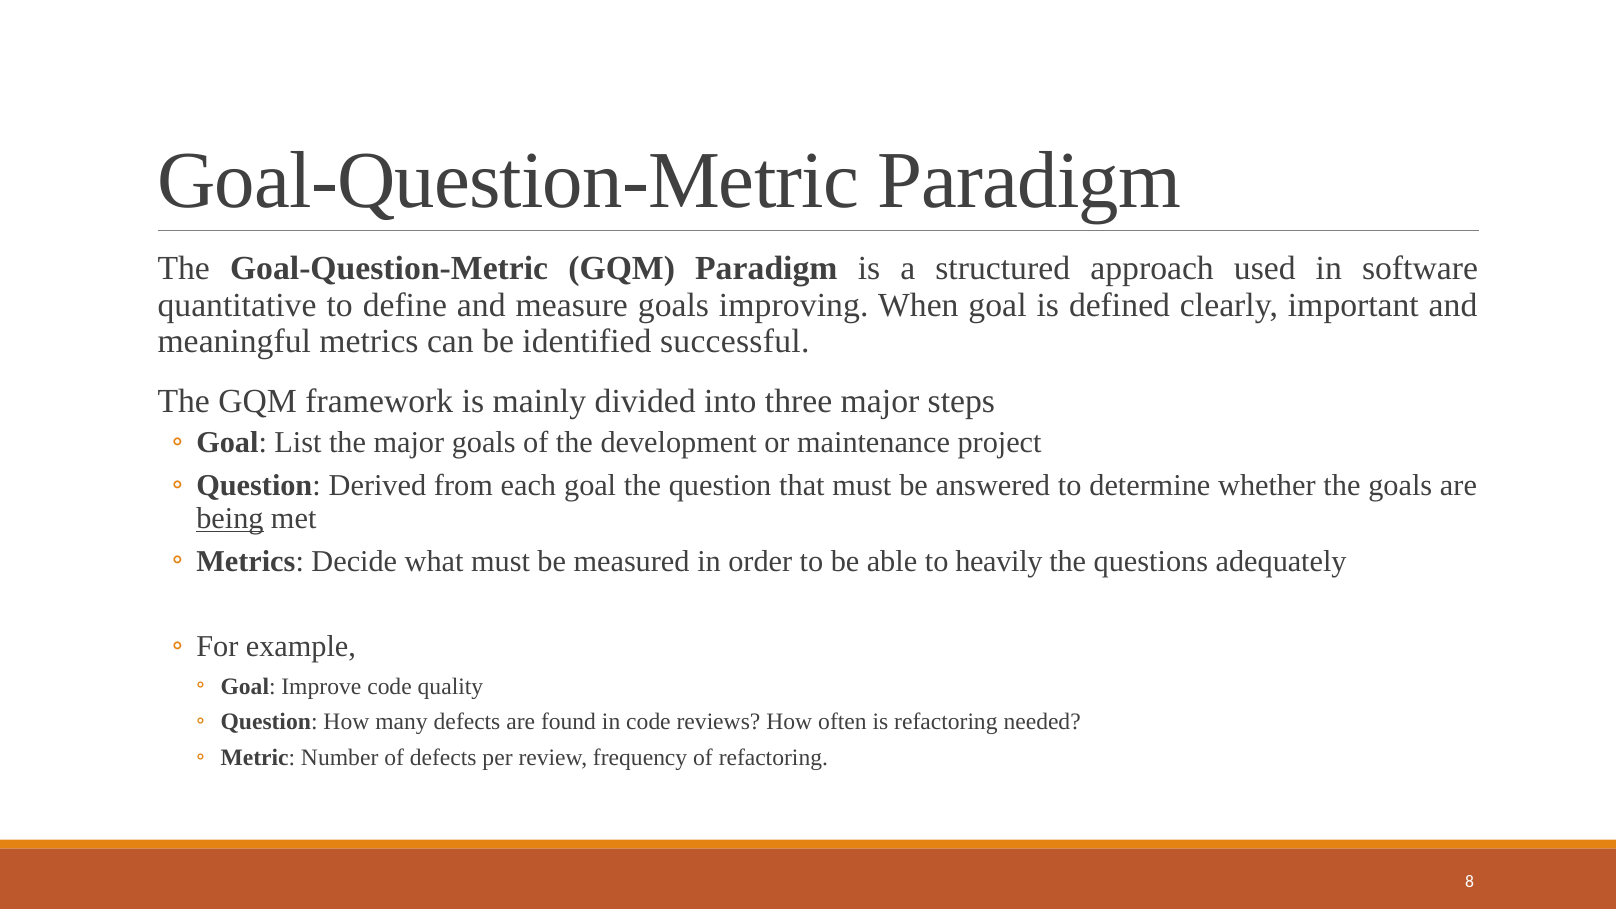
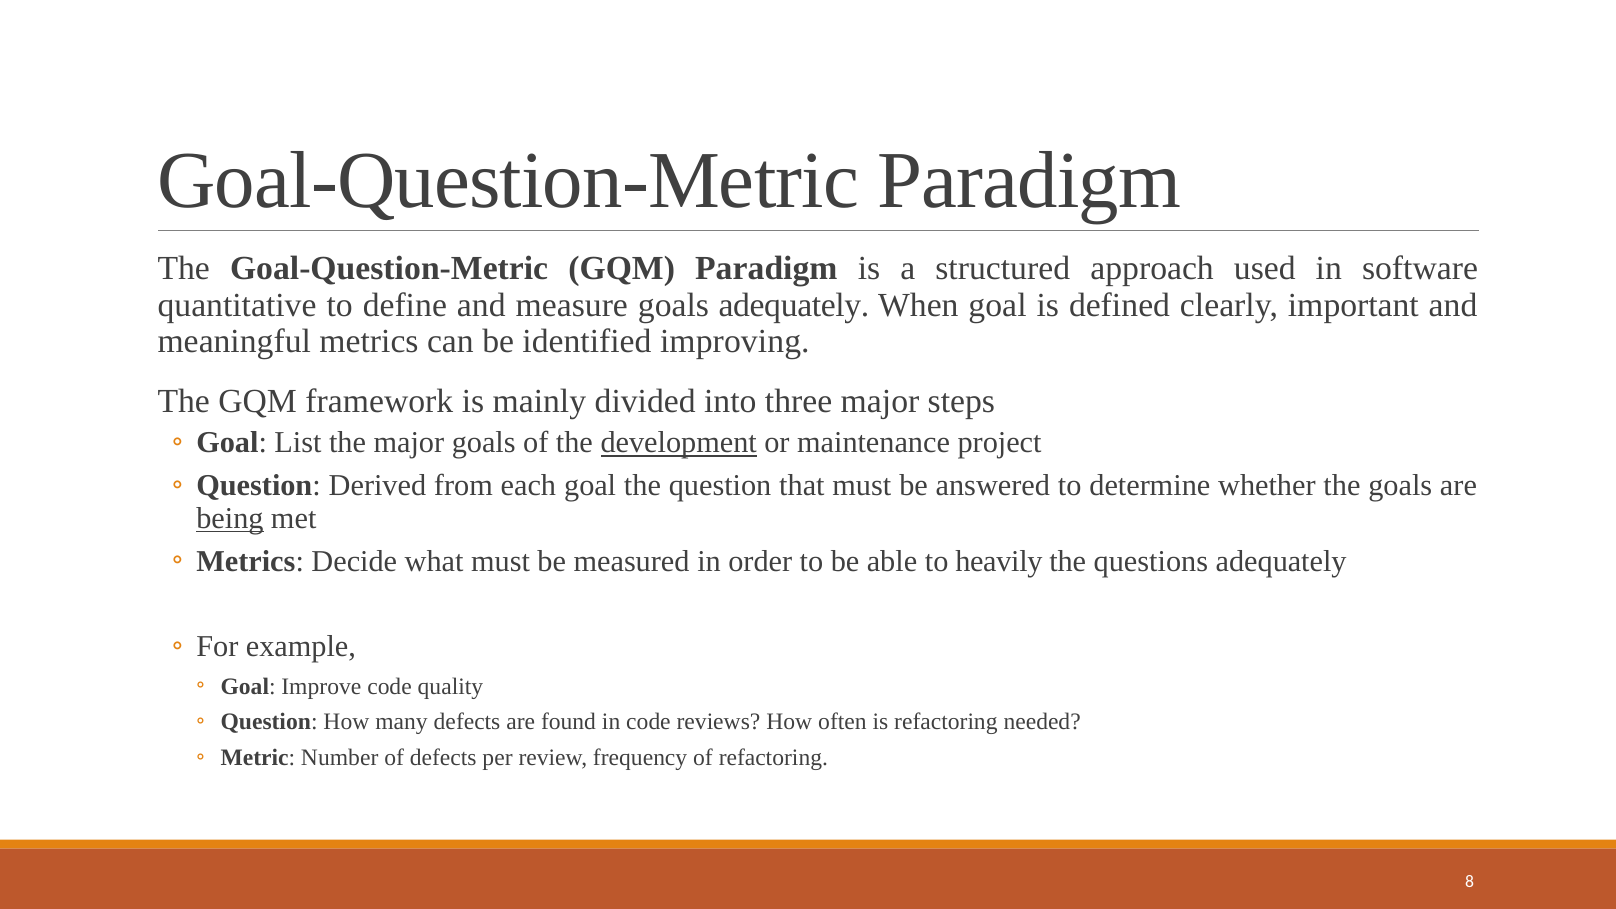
goals improving: improving -> adequately
successful: successful -> improving
development underline: none -> present
